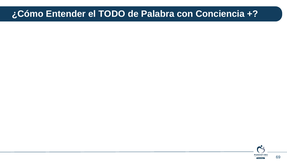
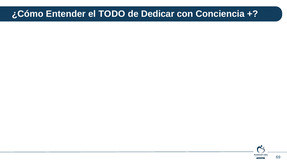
Palabra: Palabra -> Dedicar
